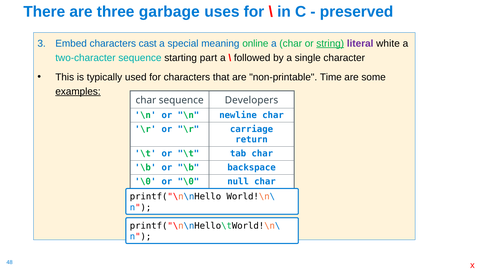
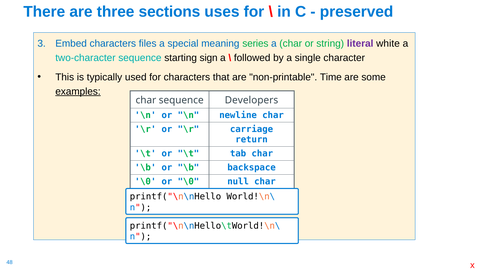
garbage: garbage -> sections
cast: cast -> files
online: online -> series
string underline: present -> none
part: part -> sign
